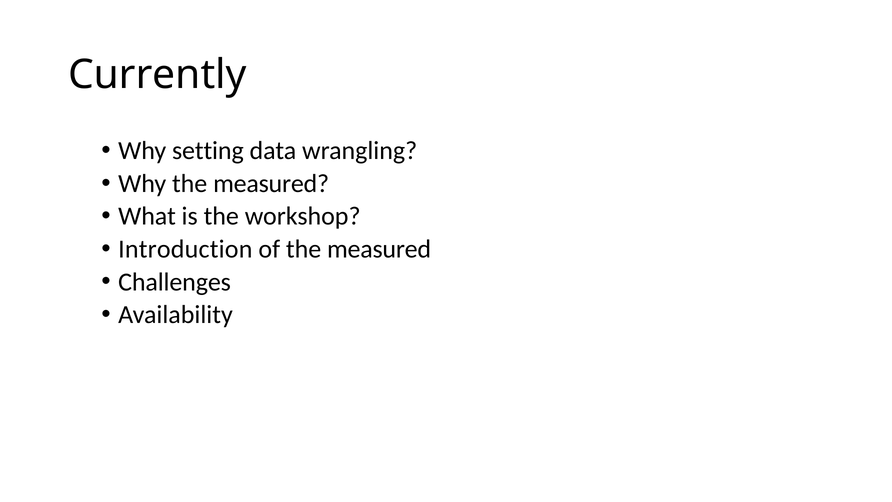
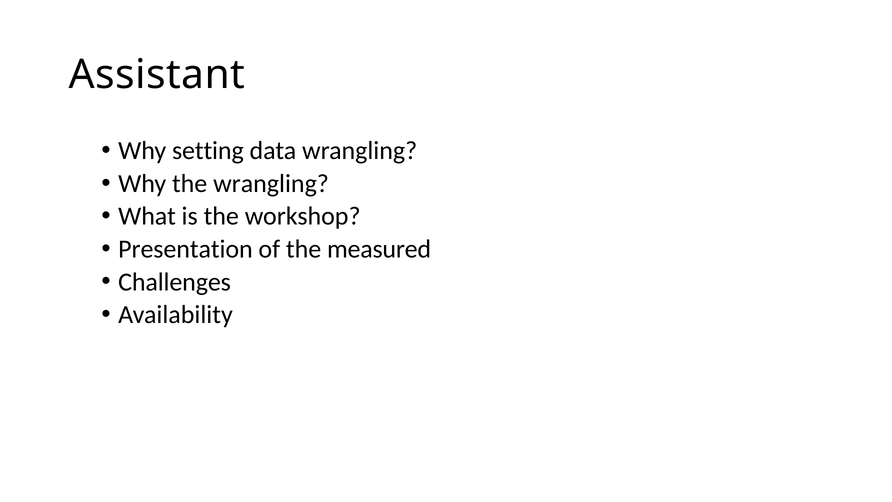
Currently: Currently -> Assistant
Why the measured: measured -> wrangling
Introduction: Introduction -> Presentation
